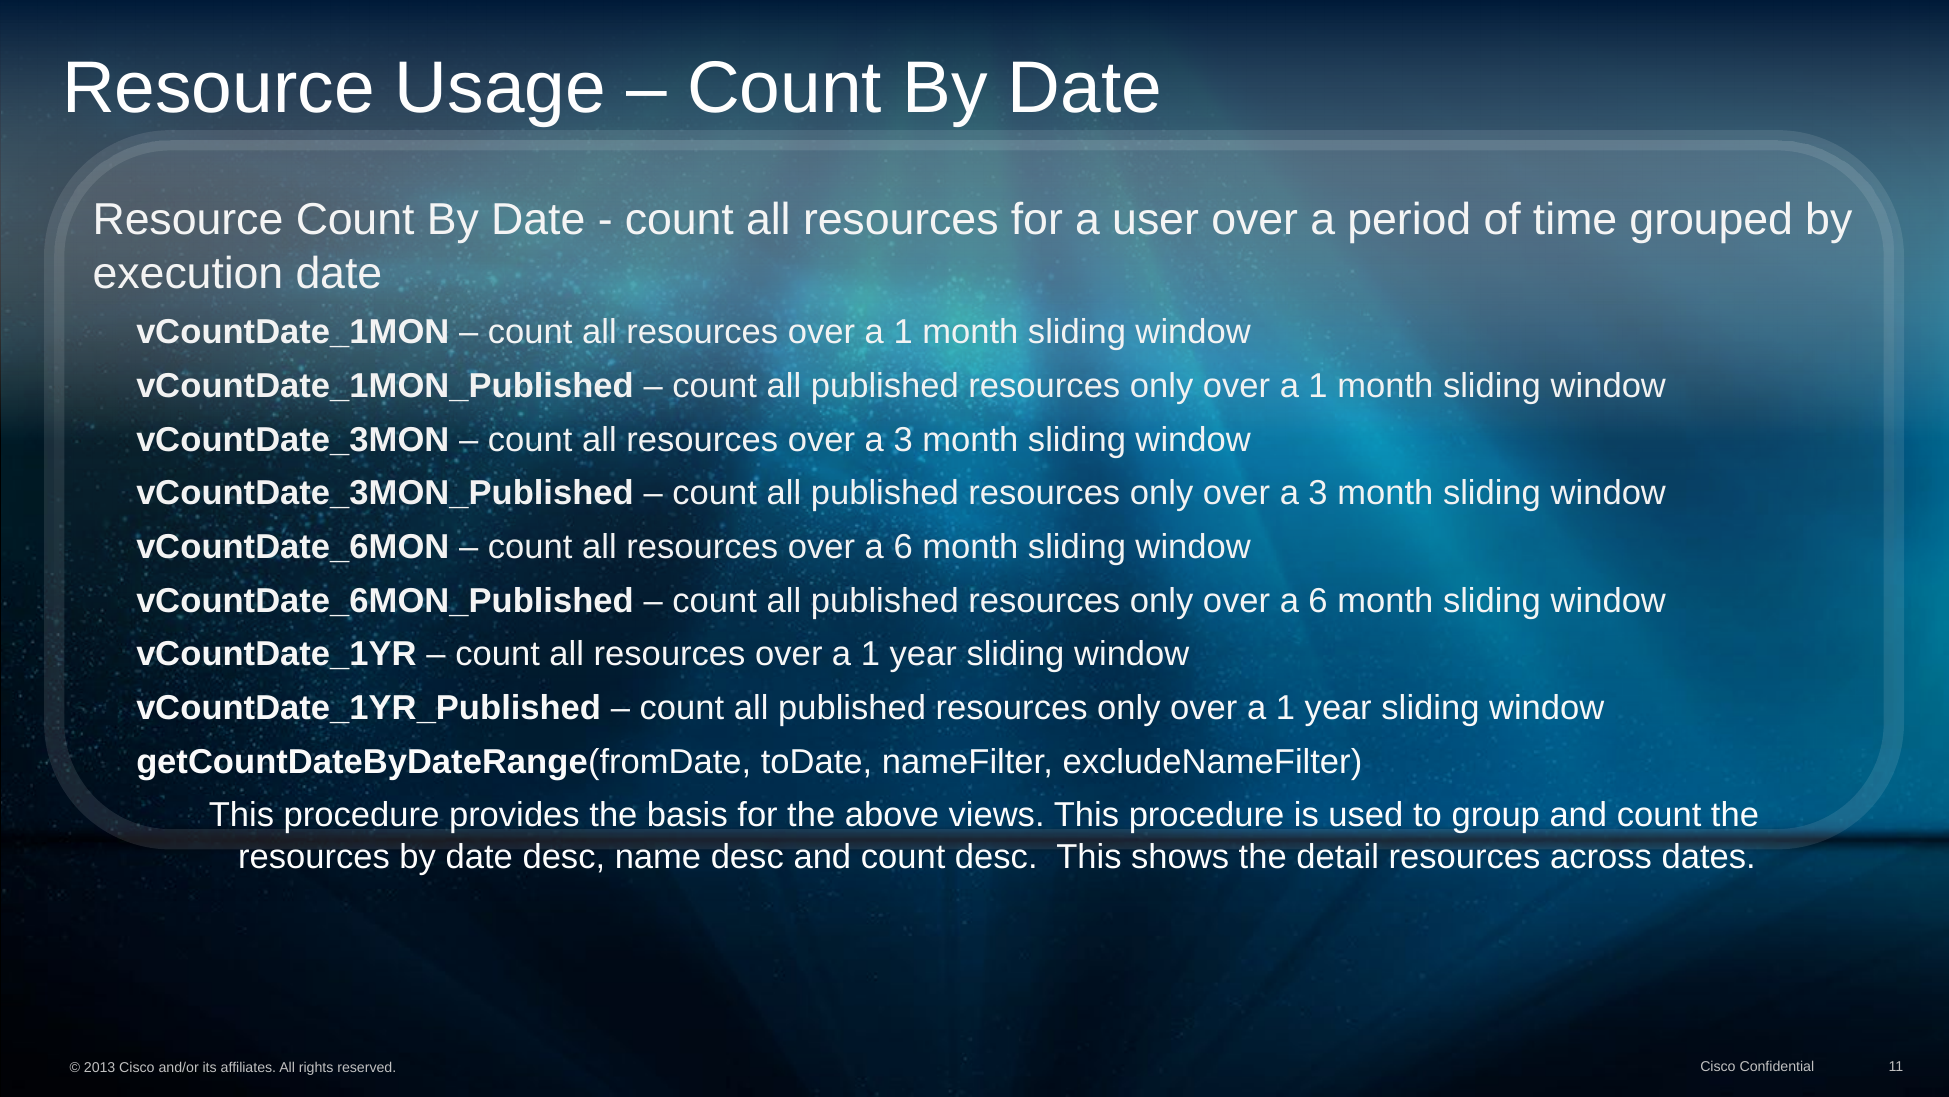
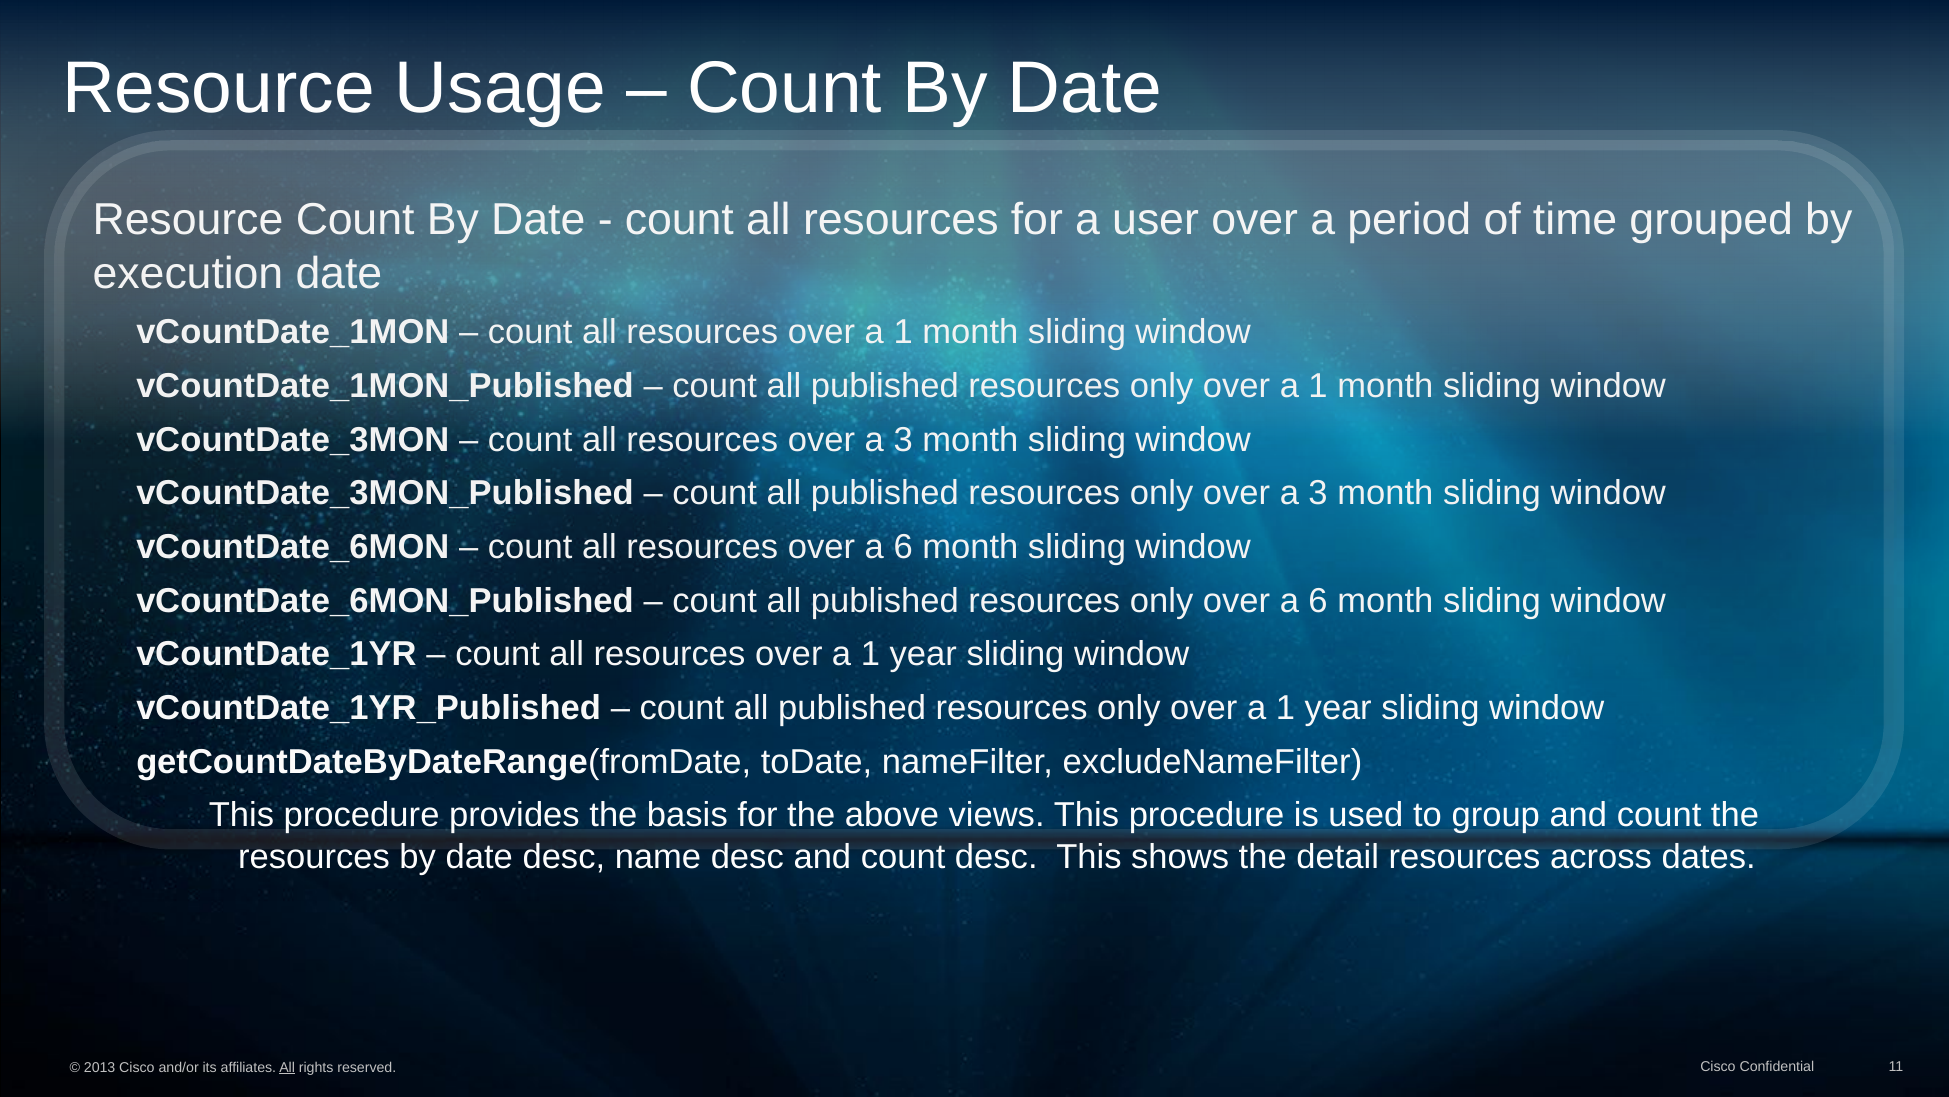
All at (287, 1067) underline: none -> present
